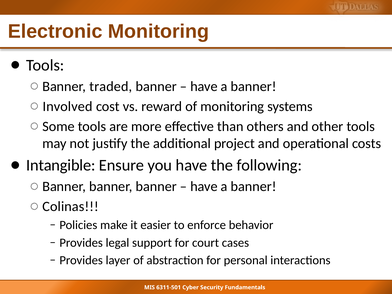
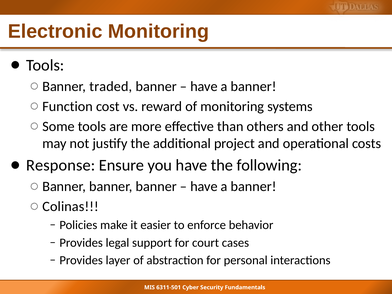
Involved: Involved -> Function
Intangible: Intangible -> Response
